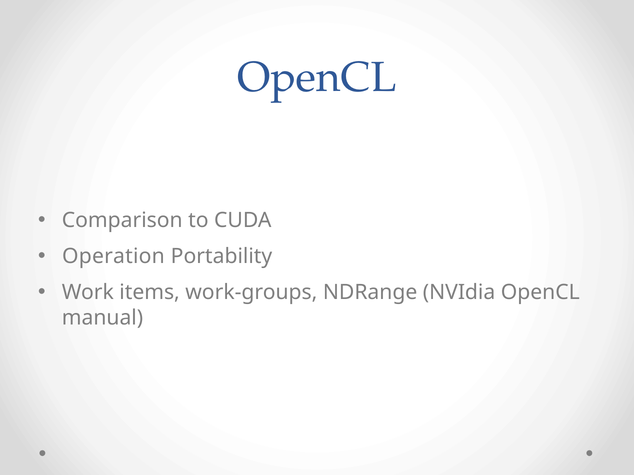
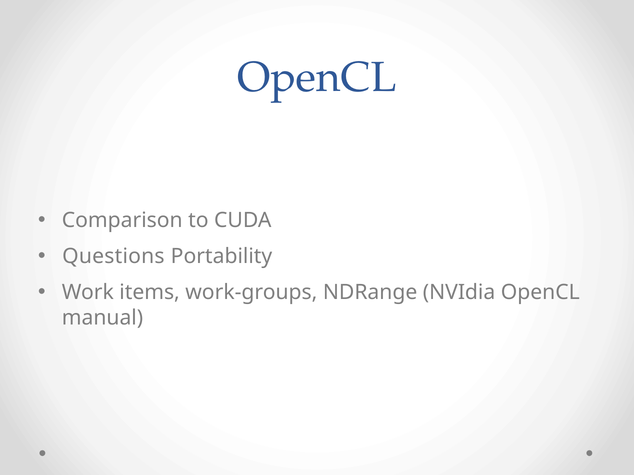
Operation: Operation -> Questions
